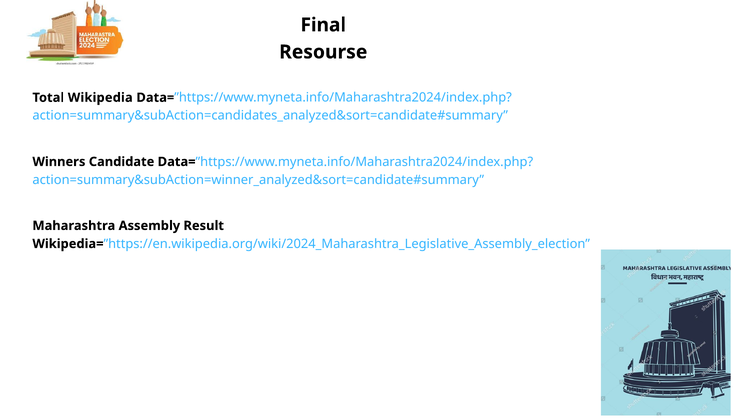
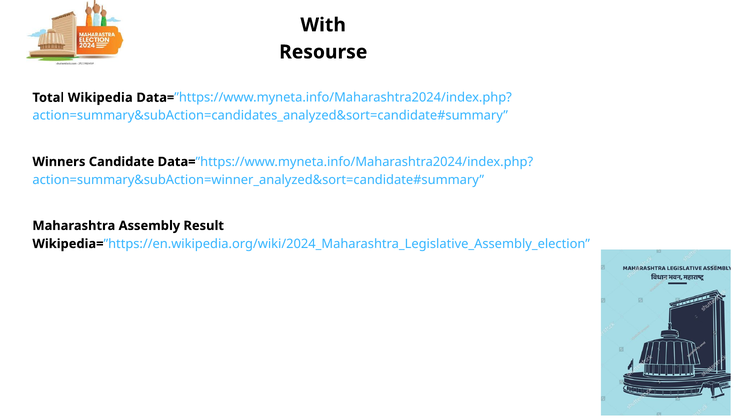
Final: Final -> With
